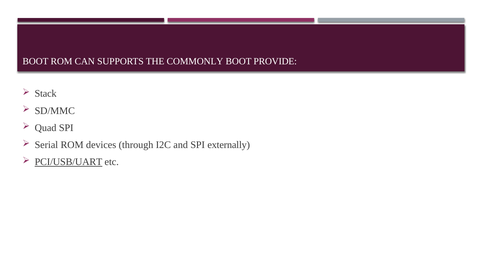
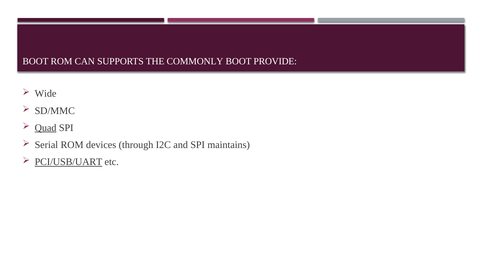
Stack: Stack -> Wide
Quad underline: none -> present
externally: externally -> maintains
